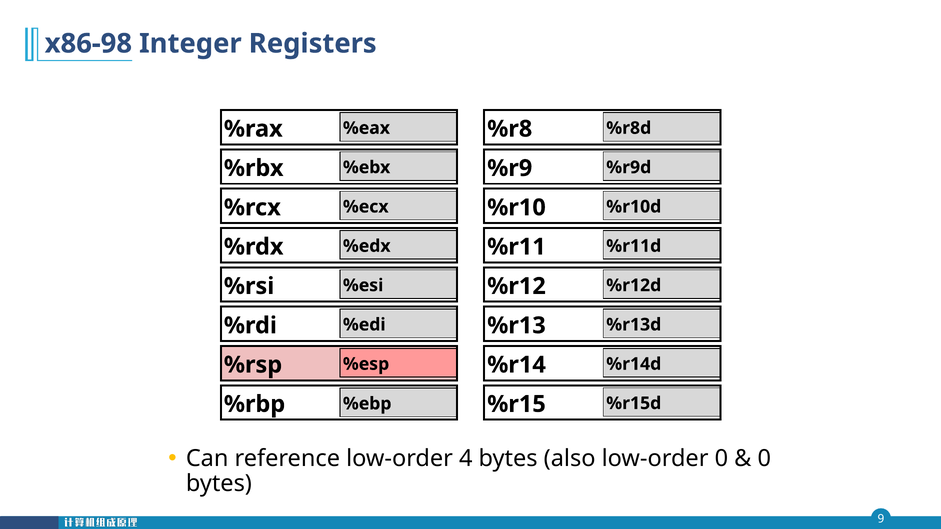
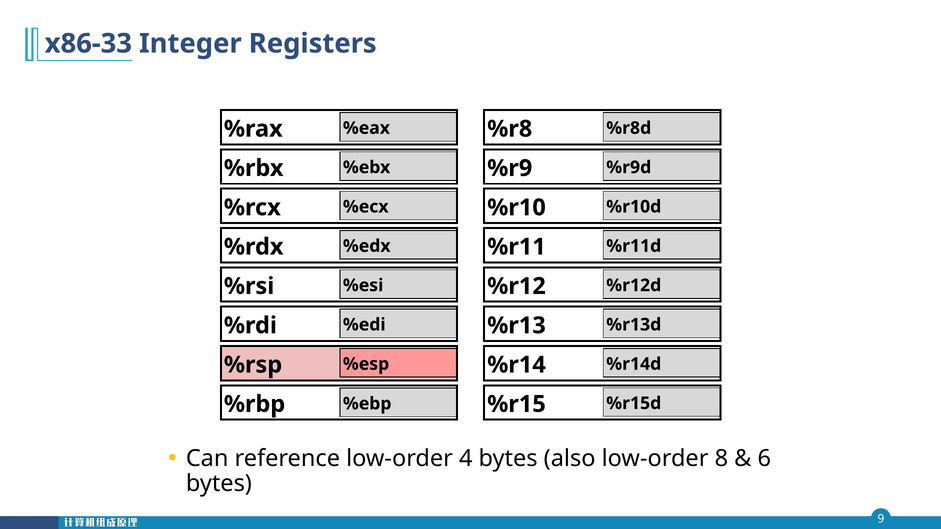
x86-98: x86-98 -> x86-33
low-order 0: 0 -> 8
0 at (764, 459): 0 -> 6
